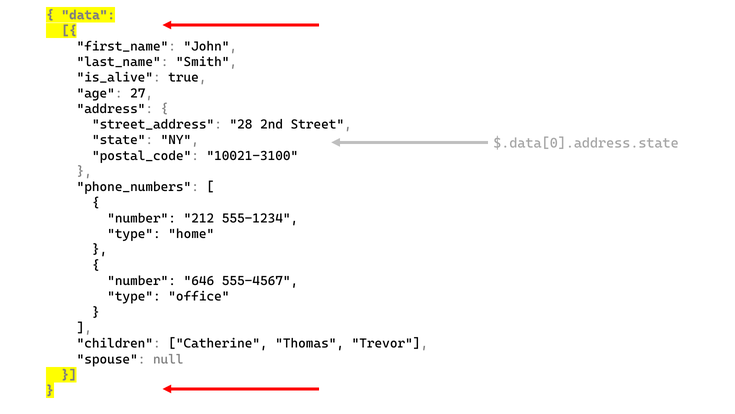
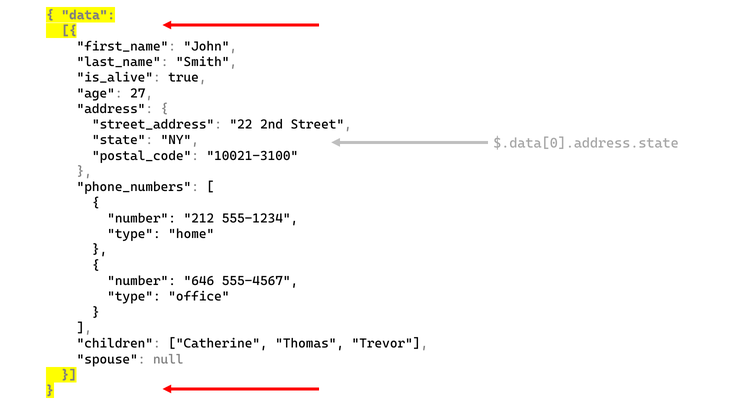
28: 28 -> 22
